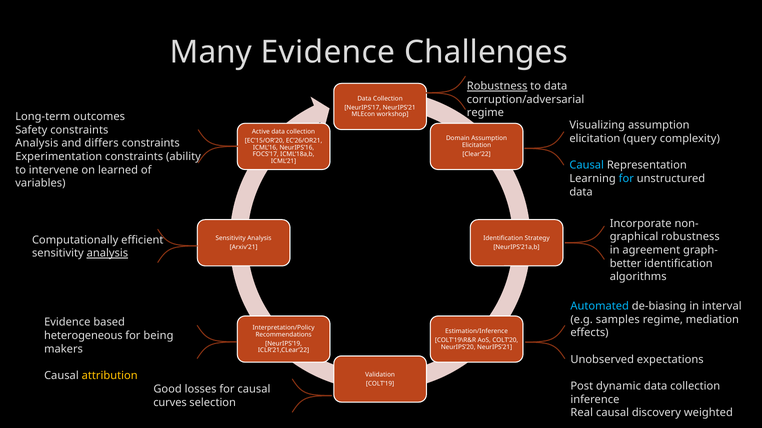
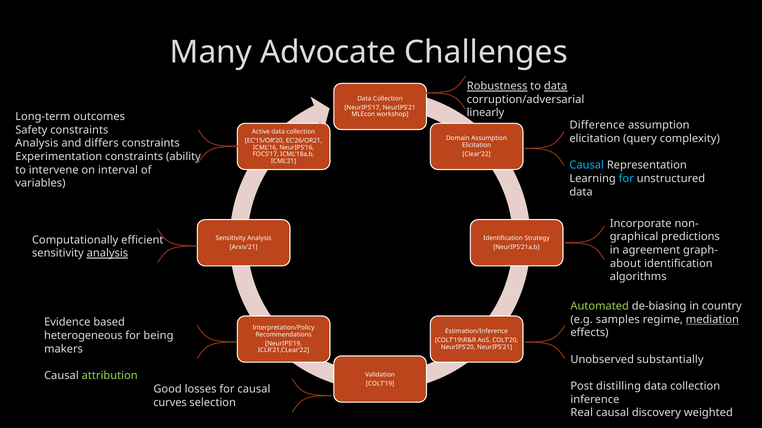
Many Evidence: Evidence -> Advocate
data at (556, 86) underline: none -> present
regime at (485, 113): regime -> linearly
Visualizing: Visualizing -> Difference
learned: learned -> interval
robustness at (691, 237): robustness -> predictions
better: better -> about
Automated colour: light blue -> light green
interval: interval -> country
mediation underline: none -> present
expectations: expectations -> substantially
attribution colour: yellow -> light green
dynamic: dynamic -> distilling
